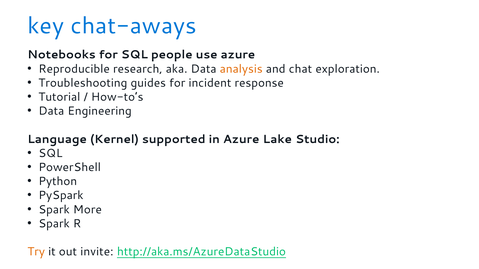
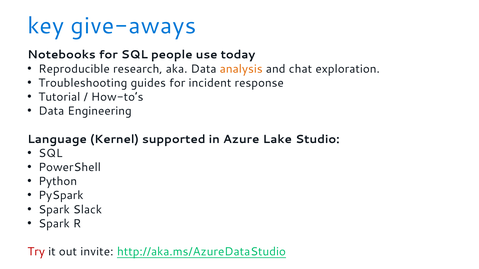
chat-aways: chat-aways -> give-aways
use azure: azure -> today
More: More -> Slack
Try colour: orange -> red
